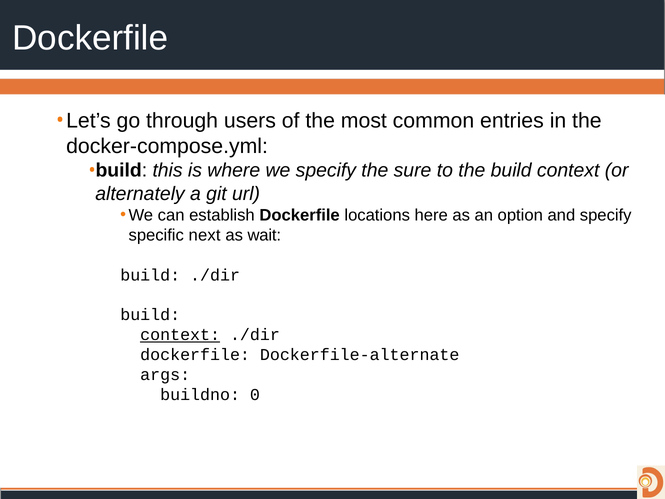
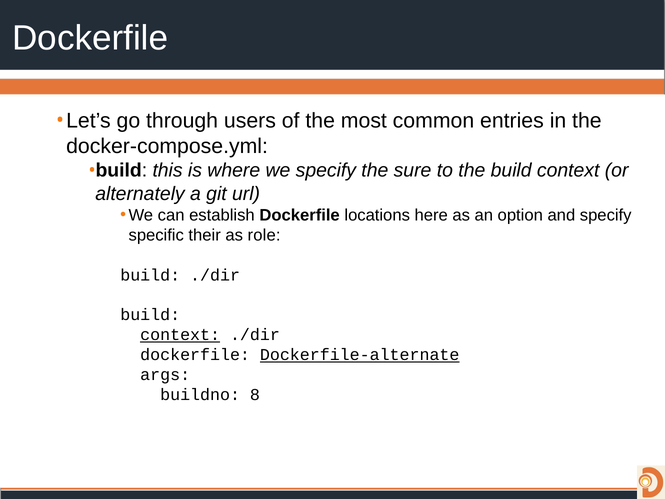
next: next -> their
wait: wait -> role
Dockerfile-alternate underline: none -> present
0: 0 -> 8
